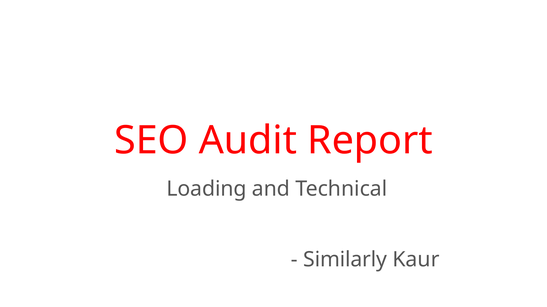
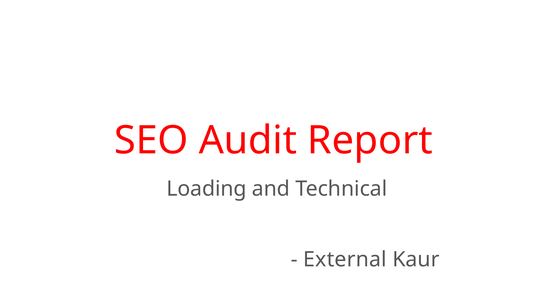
Similarly: Similarly -> External
